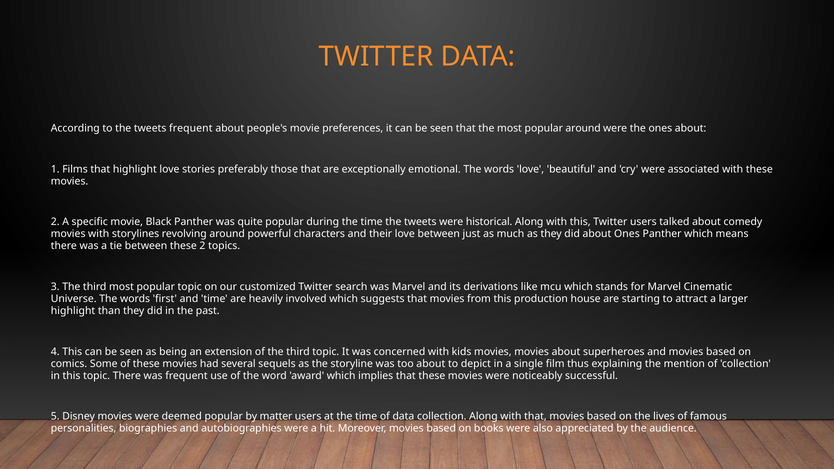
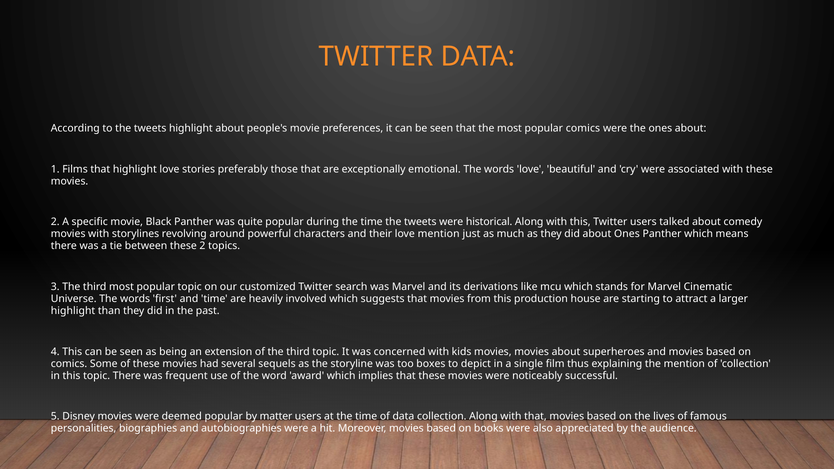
tweets frequent: frequent -> highlight
popular around: around -> comics
love between: between -> mention
too about: about -> boxes
